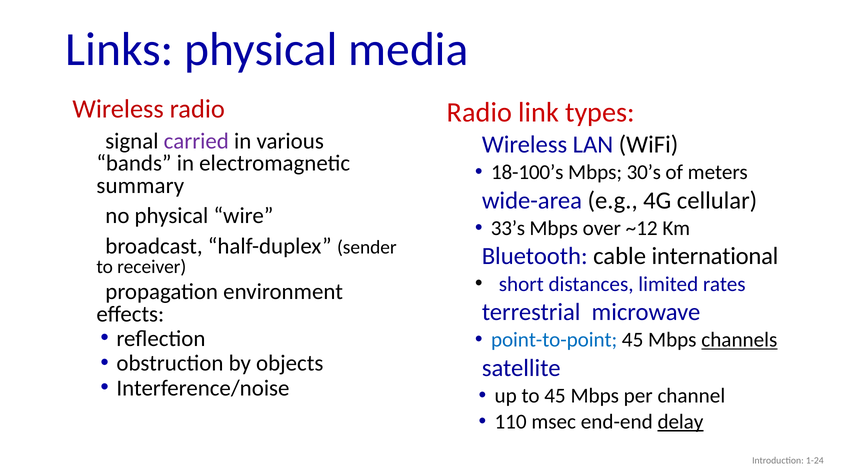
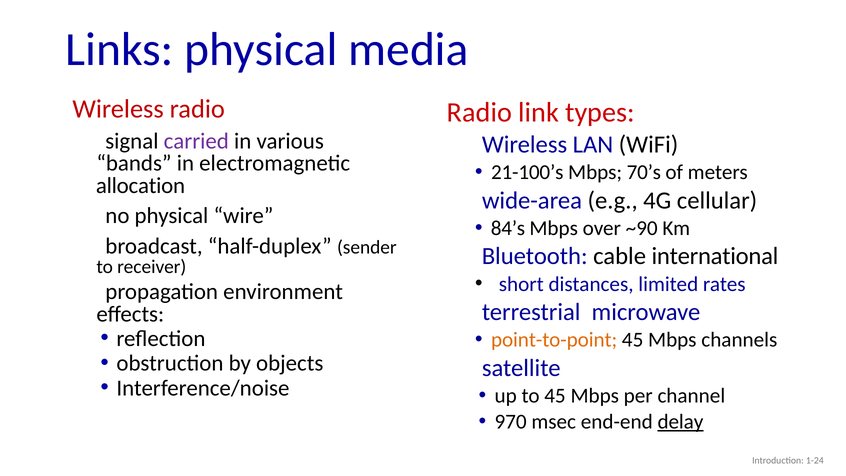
18-100’s: 18-100’s -> 21-100’s
30’s: 30’s -> 70’s
summary: summary -> allocation
33’s: 33’s -> 84’s
~12: ~12 -> ~90
point-to-point colour: blue -> orange
channels underline: present -> none
110: 110 -> 970
